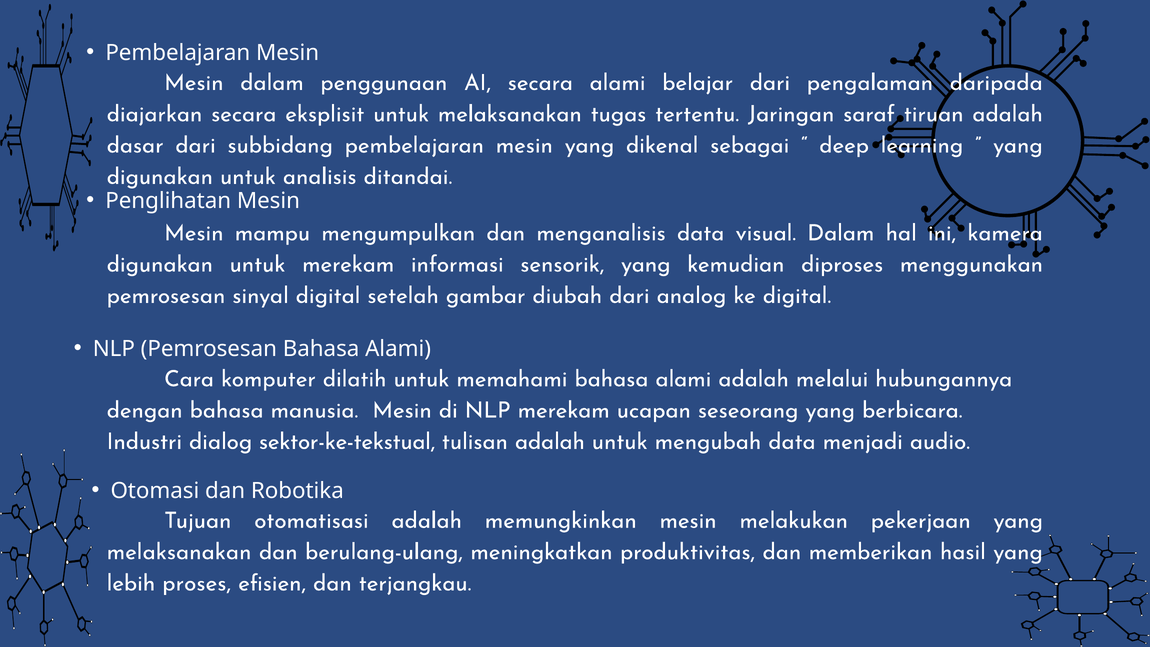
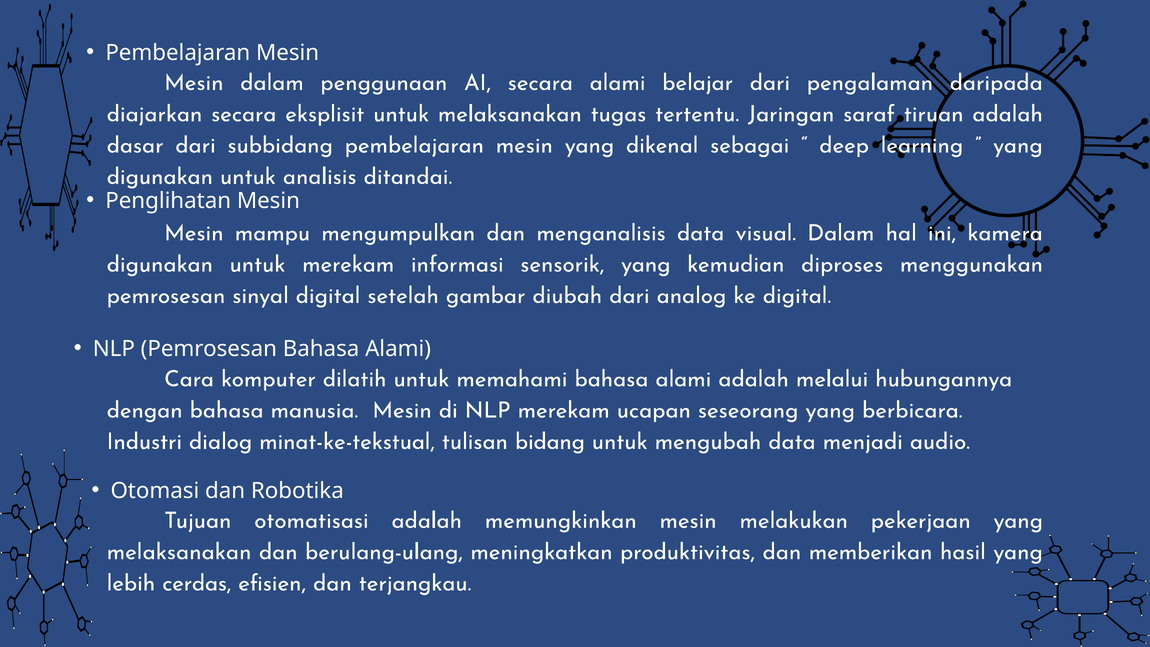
sektor-ke-tekstual: sektor-ke-tekstual -> minat-ke-tekstual
tulisan adalah: adalah -> bidang
proses: proses -> cerdas
